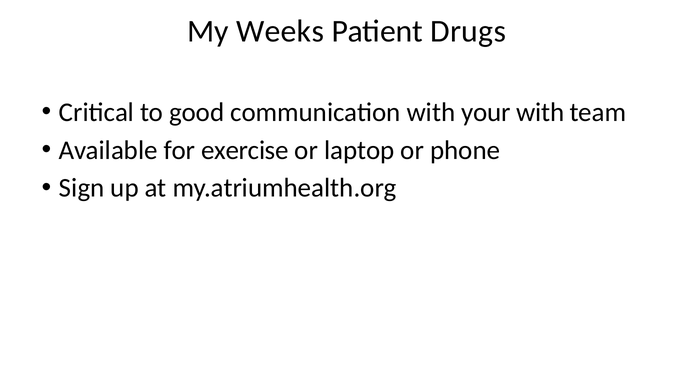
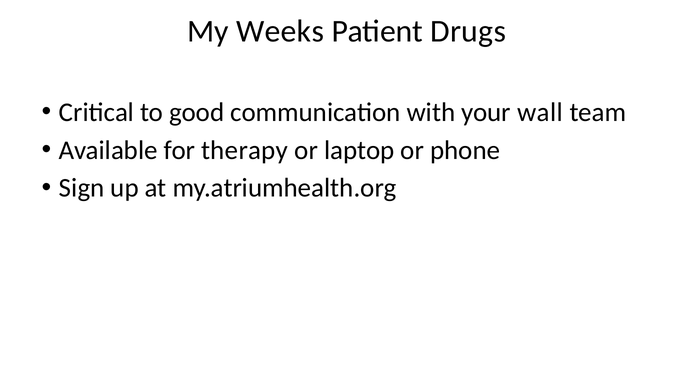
your with: with -> wall
exercise: exercise -> therapy
